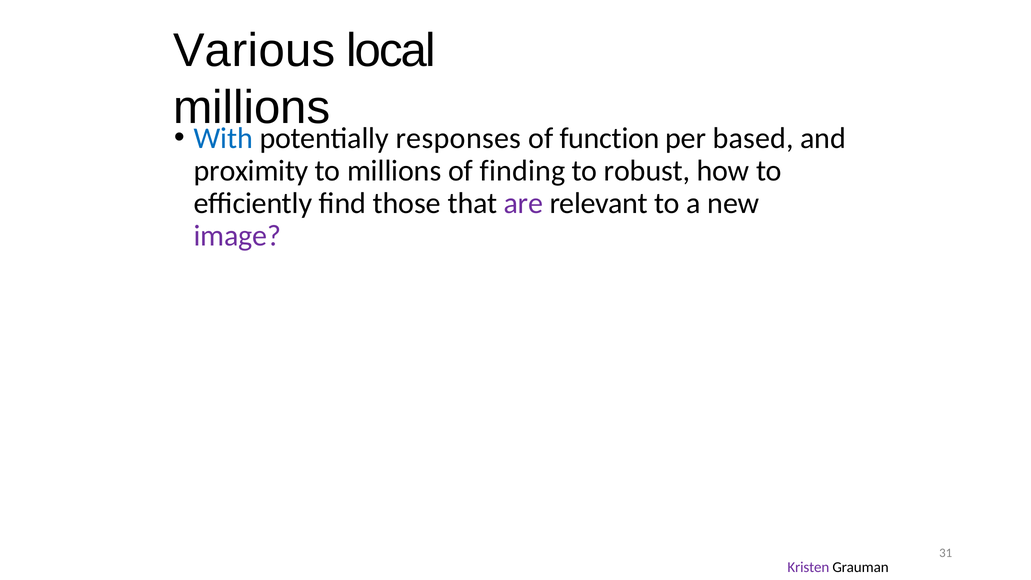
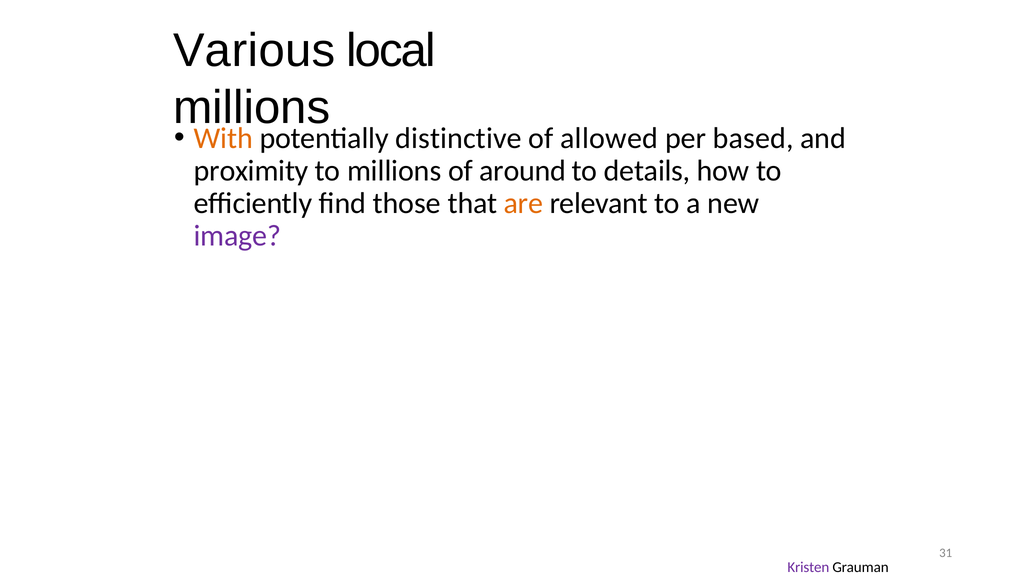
With colour: blue -> orange
responses: responses -> distinctive
function: function -> allowed
finding: finding -> around
robust: robust -> details
are colour: purple -> orange
